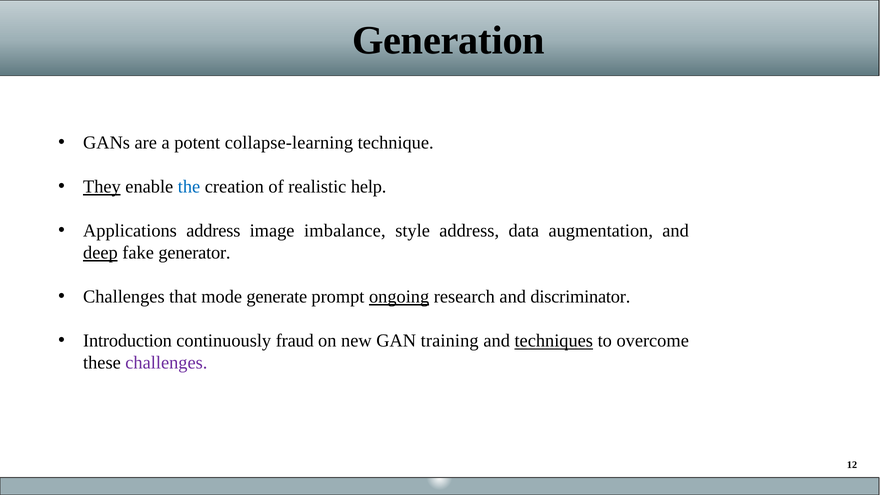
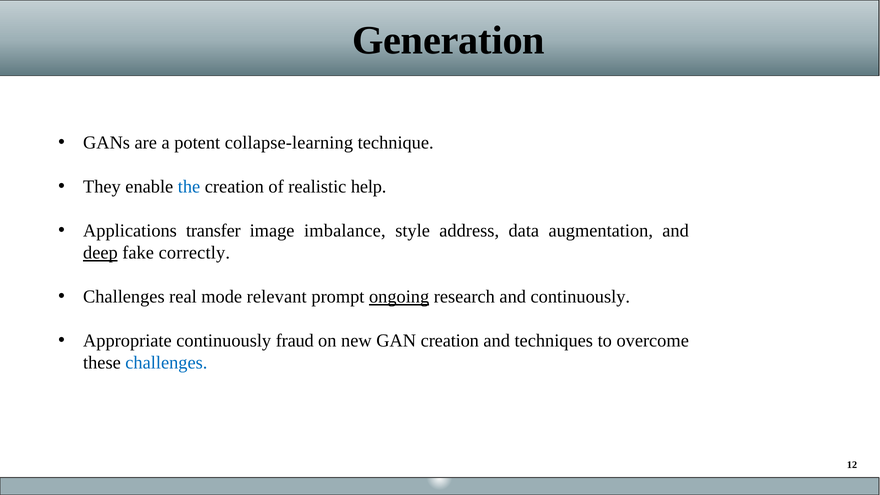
They underline: present -> none
Applications address: address -> transfer
generator: generator -> correctly
that: that -> real
generate: generate -> relevant
and discriminator: discriminator -> continuously
Introduction: Introduction -> Appropriate
GAN training: training -> creation
techniques underline: present -> none
challenges at (166, 363) colour: purple -> blue
